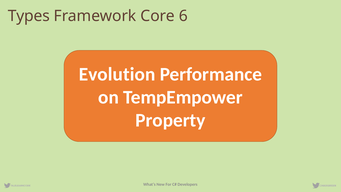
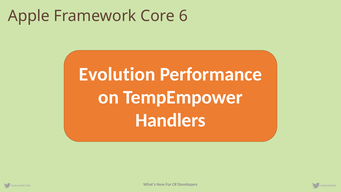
Types: Types -> Apple
Property: Property -> Handlers
